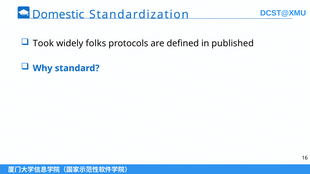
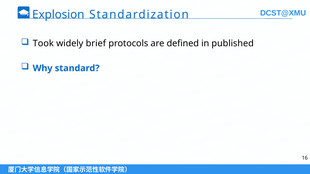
Domestic: Domestic -> Explosion
folks: folks -> brief
